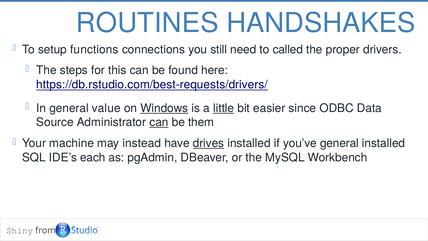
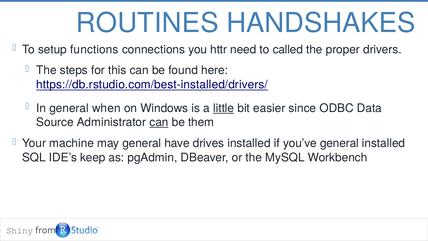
still: still -> httr
https://db.rstudio.com/best-requests/drivers/: https://db.rstudio.com/best-requests/drivers/ -> https://db.rstudio.com/best-installed/drivers/
value: value -> when
Windows underline: present -> none
may instead: instead -> general
drives underline: present -> none
each: each -> keep
